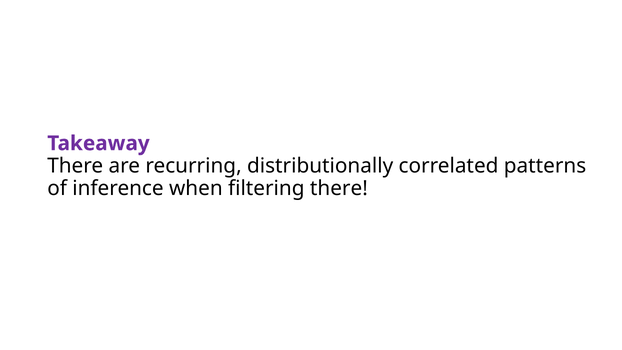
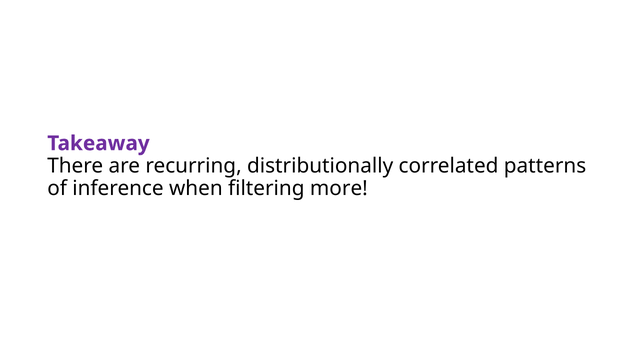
filtering there: there -> more
